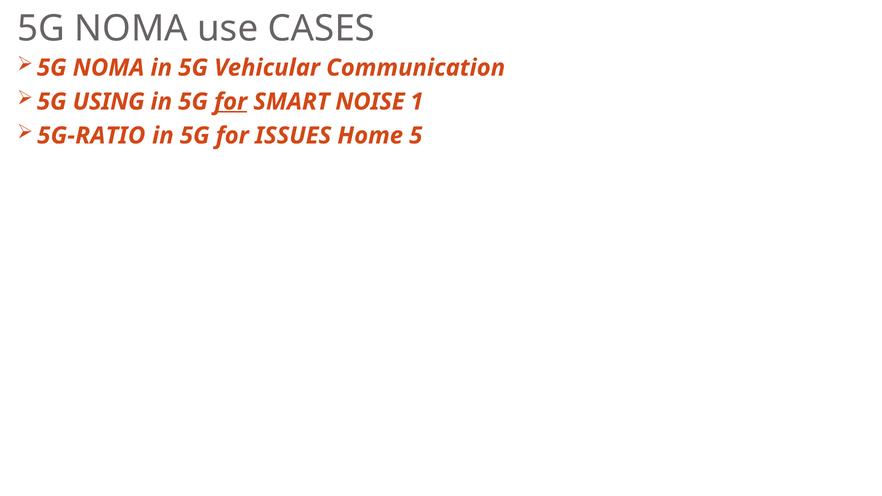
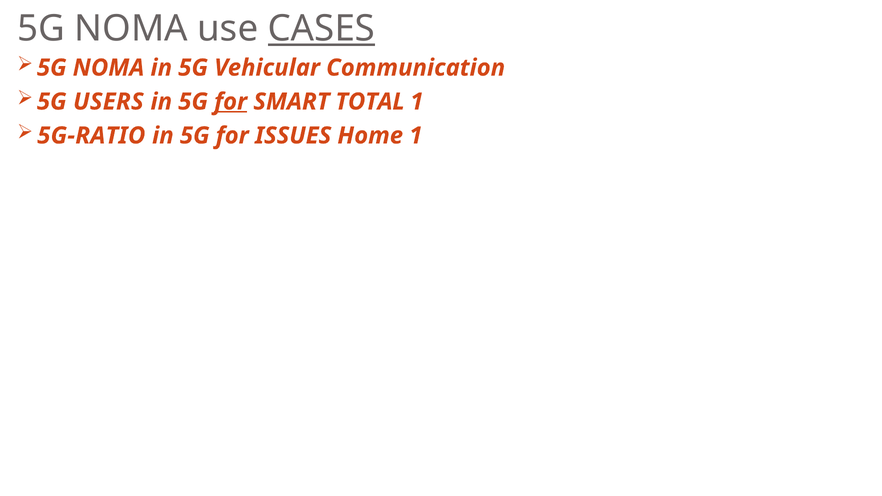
CASES underline: none -> present
USING: USING -> USERS
NOISE: NOISE -> TOTAL
Home 5: 5 -> 1
